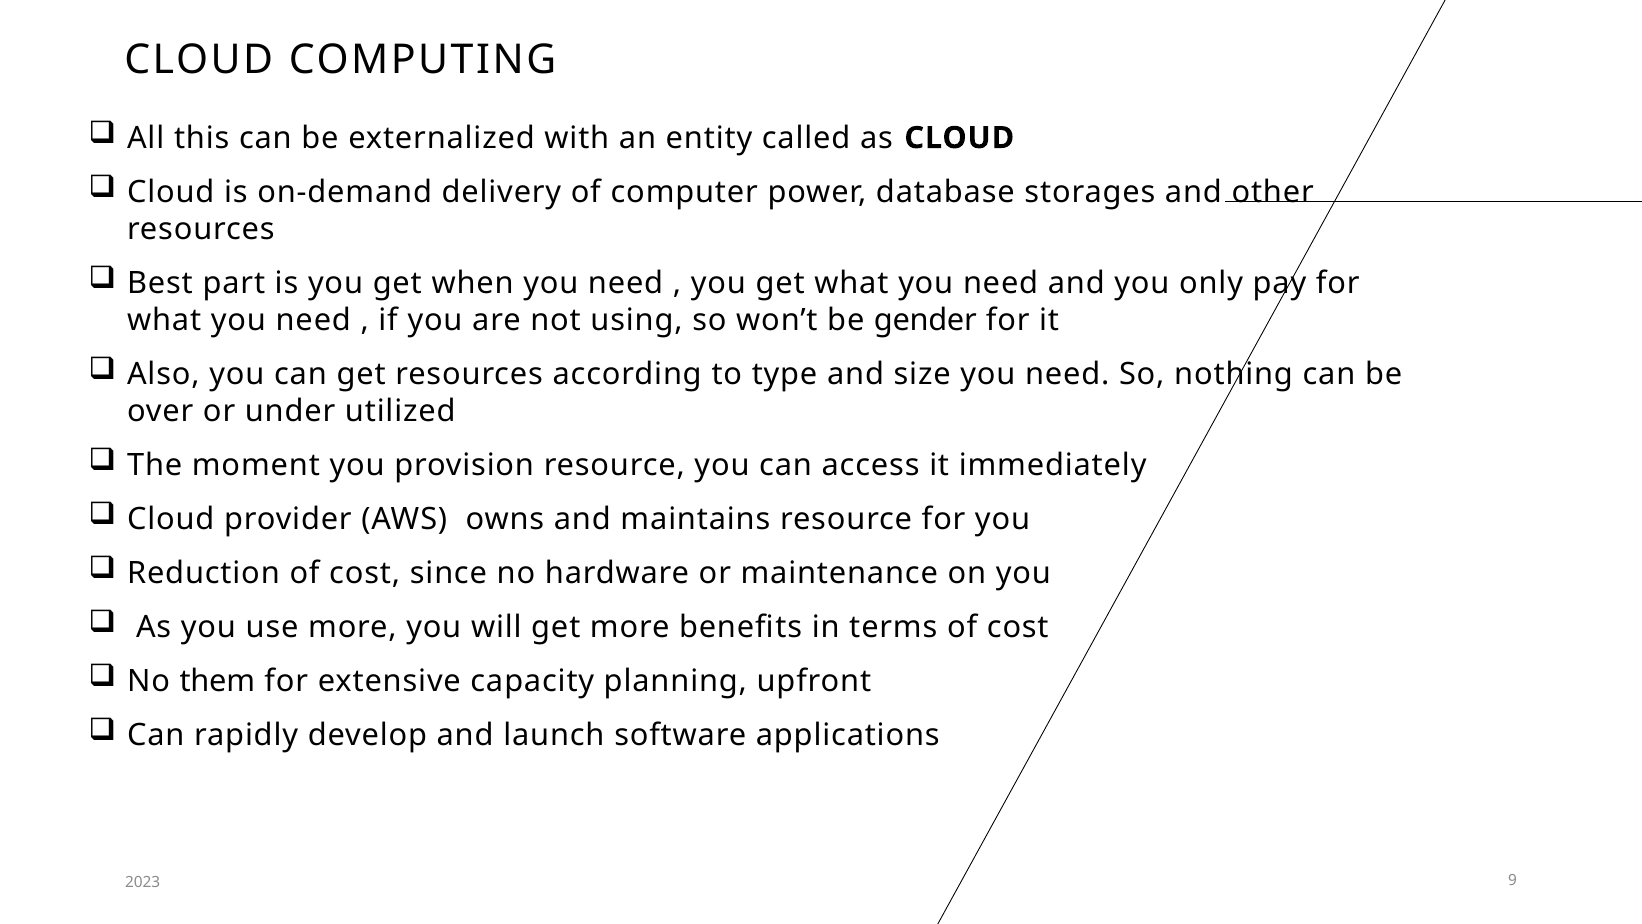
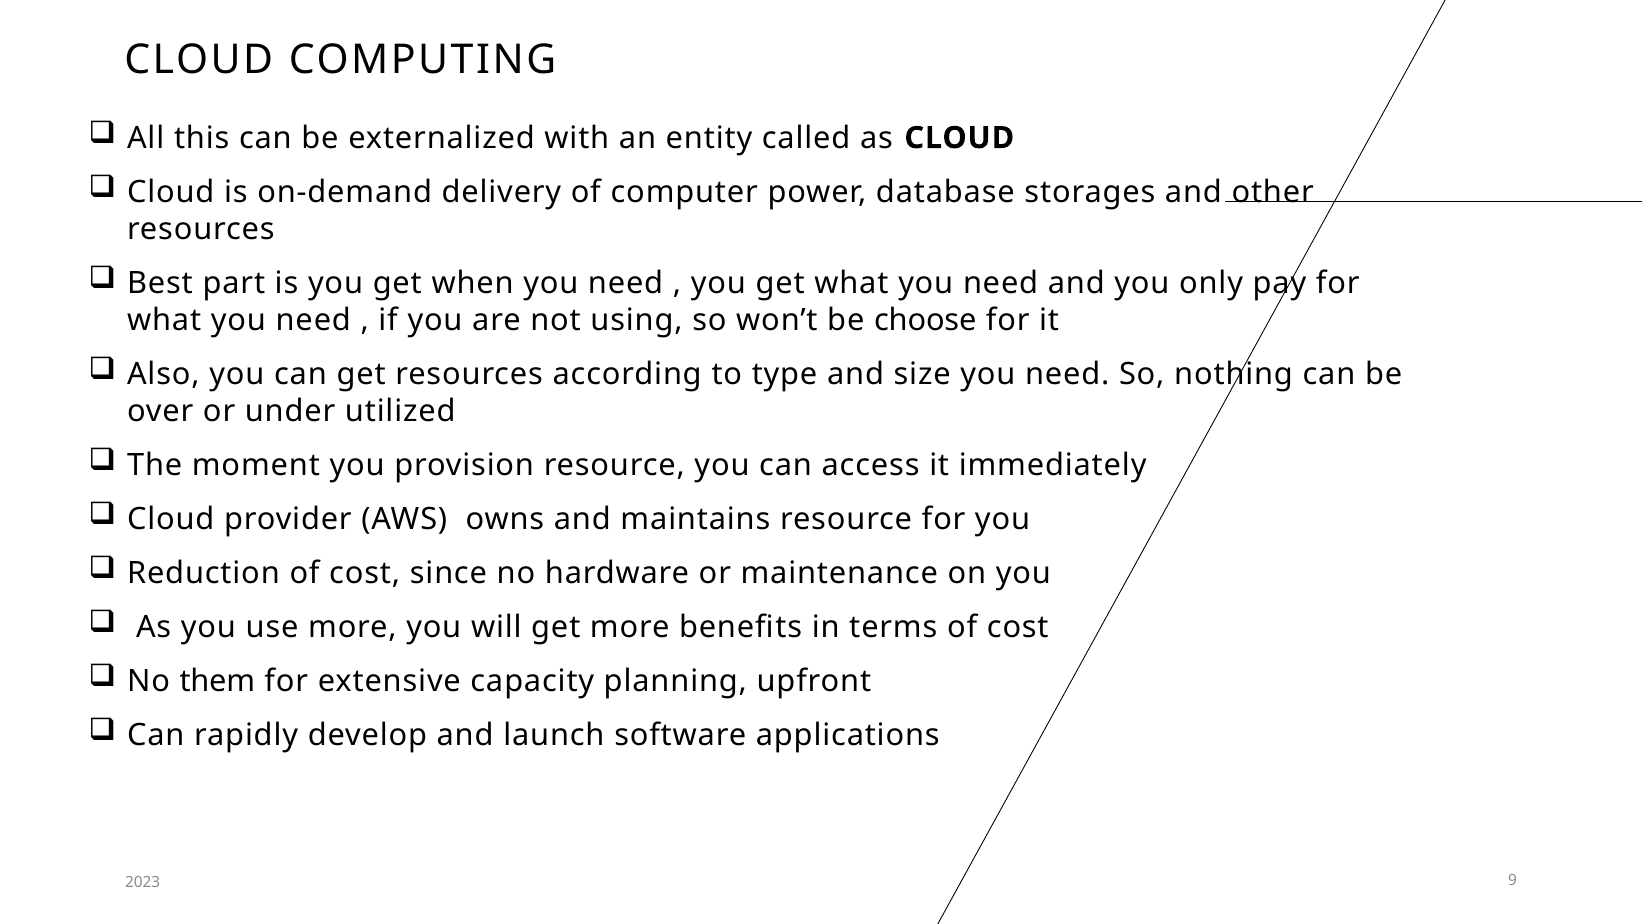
gender: gender -> choose
